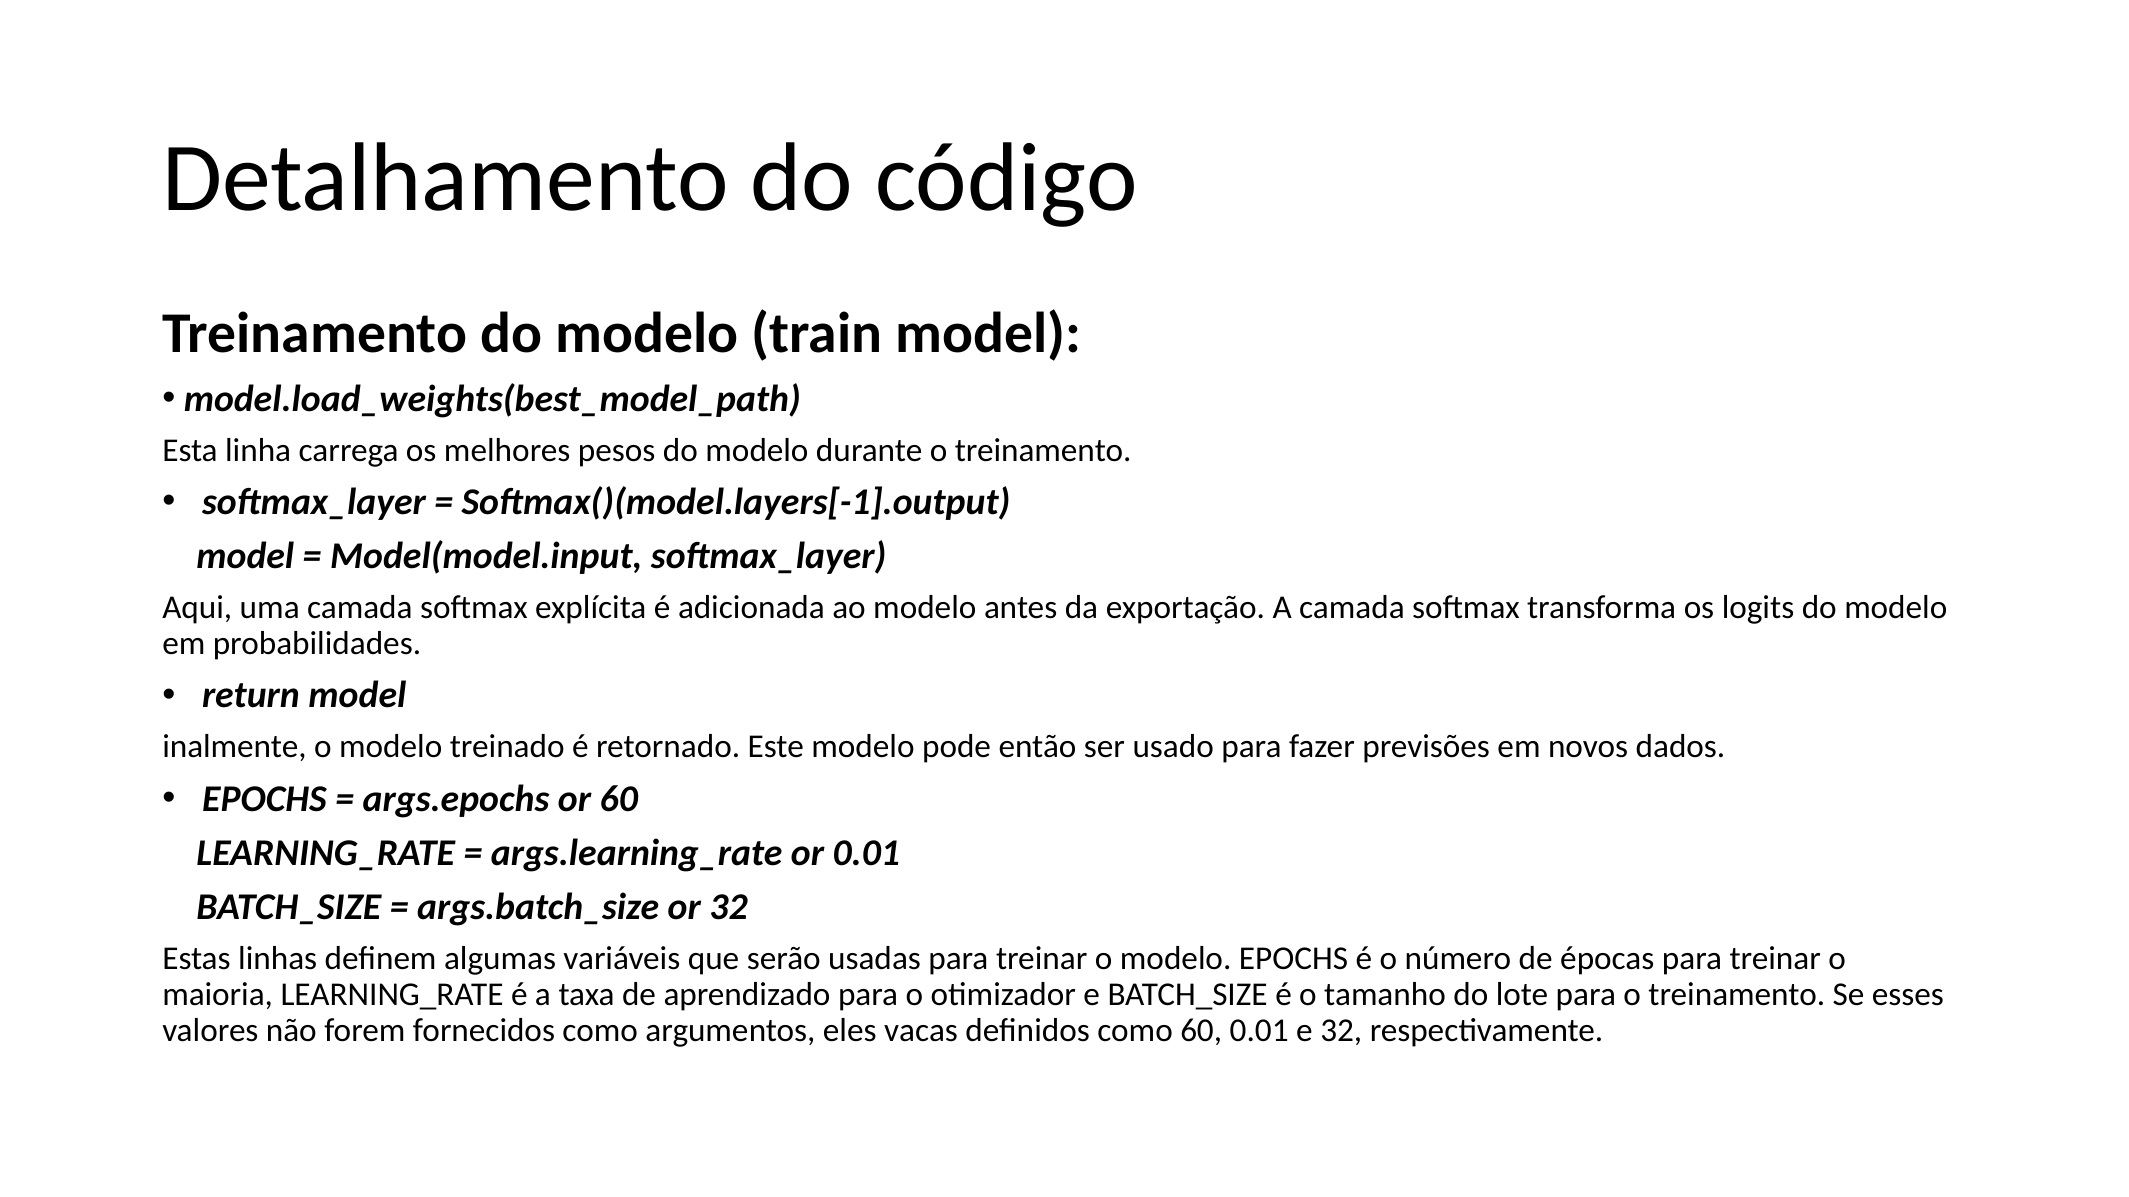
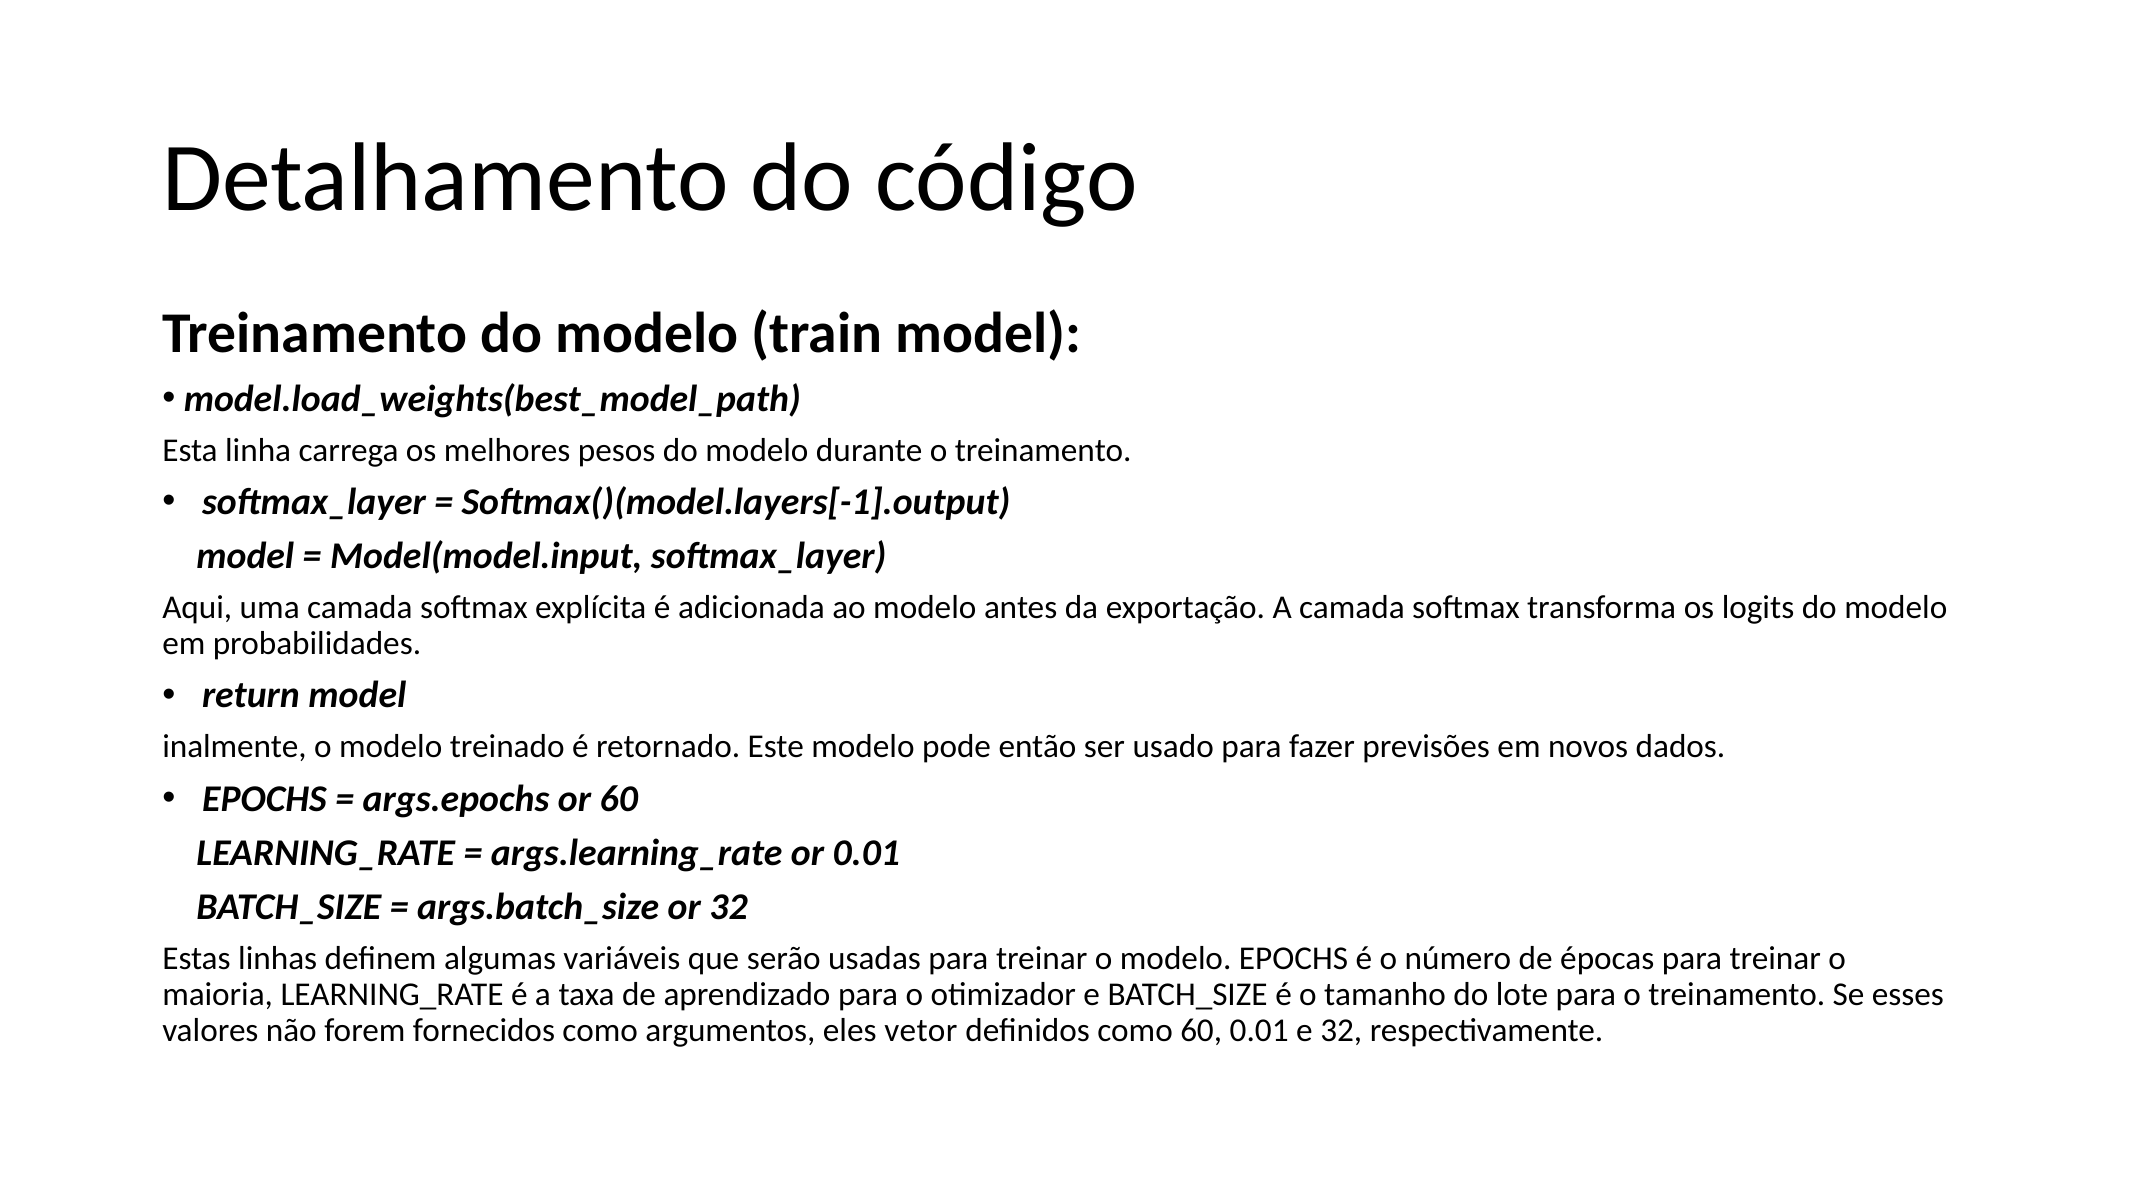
vacas: vacas -> vetor
